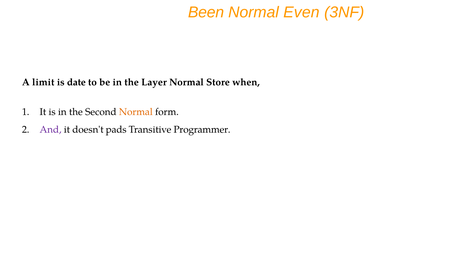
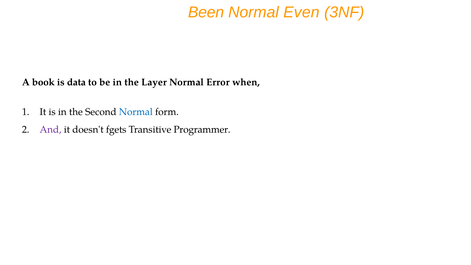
limit: limit -> book
date: date -> data
Store: Store -> Error
Normal at (136, 112) colour: orange -> blue
pads: pads -> fgets
